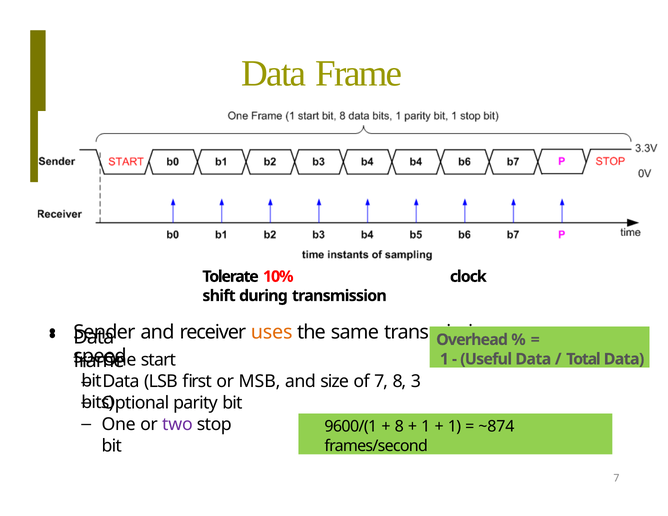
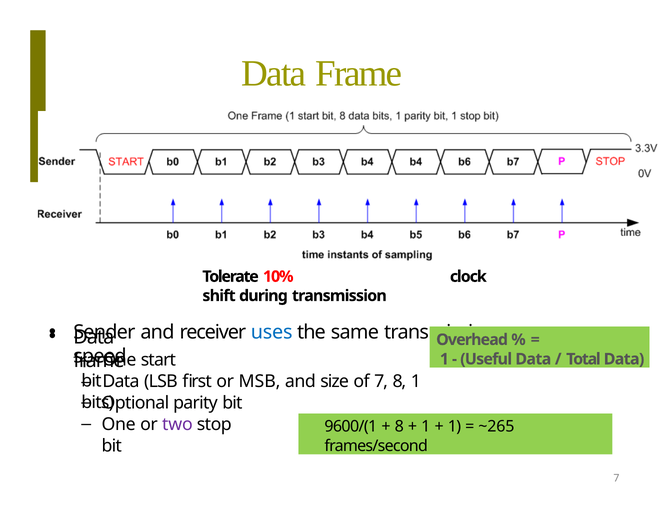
uses colour: orange -> blue
8 3: 3 -> 1
~874: ~874 -> ~265
